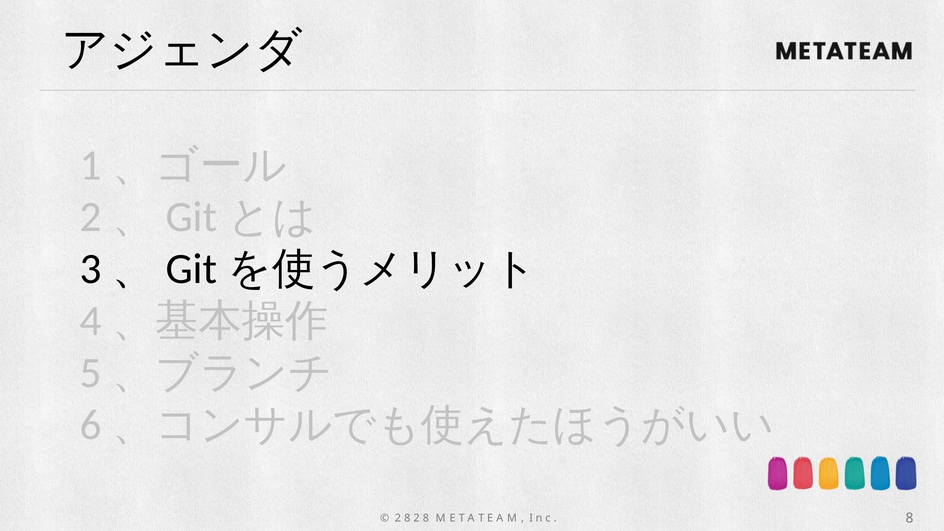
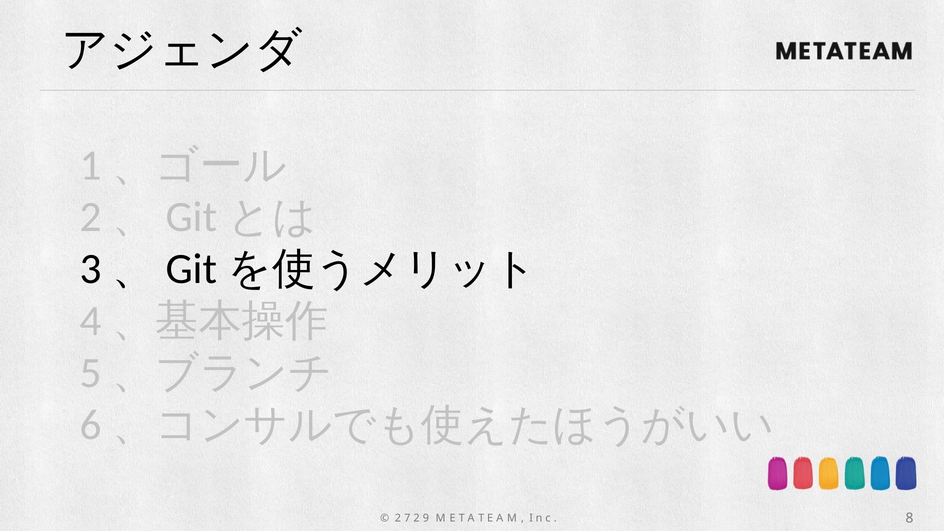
8 at (407, 518): 8 -> 7
8 at (426, 518): 8 -> 9
